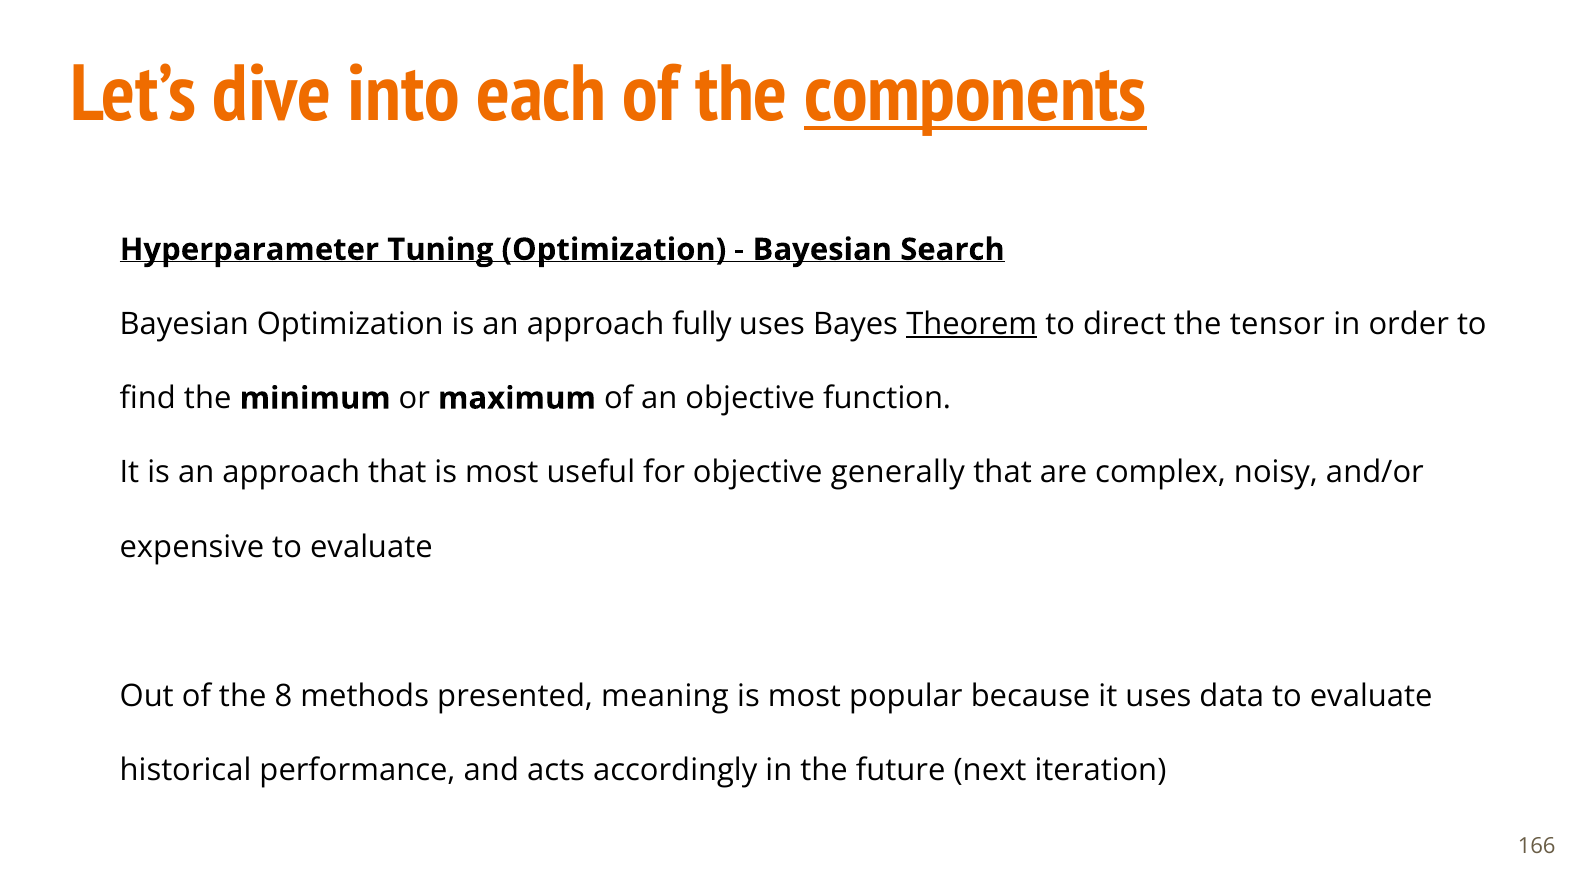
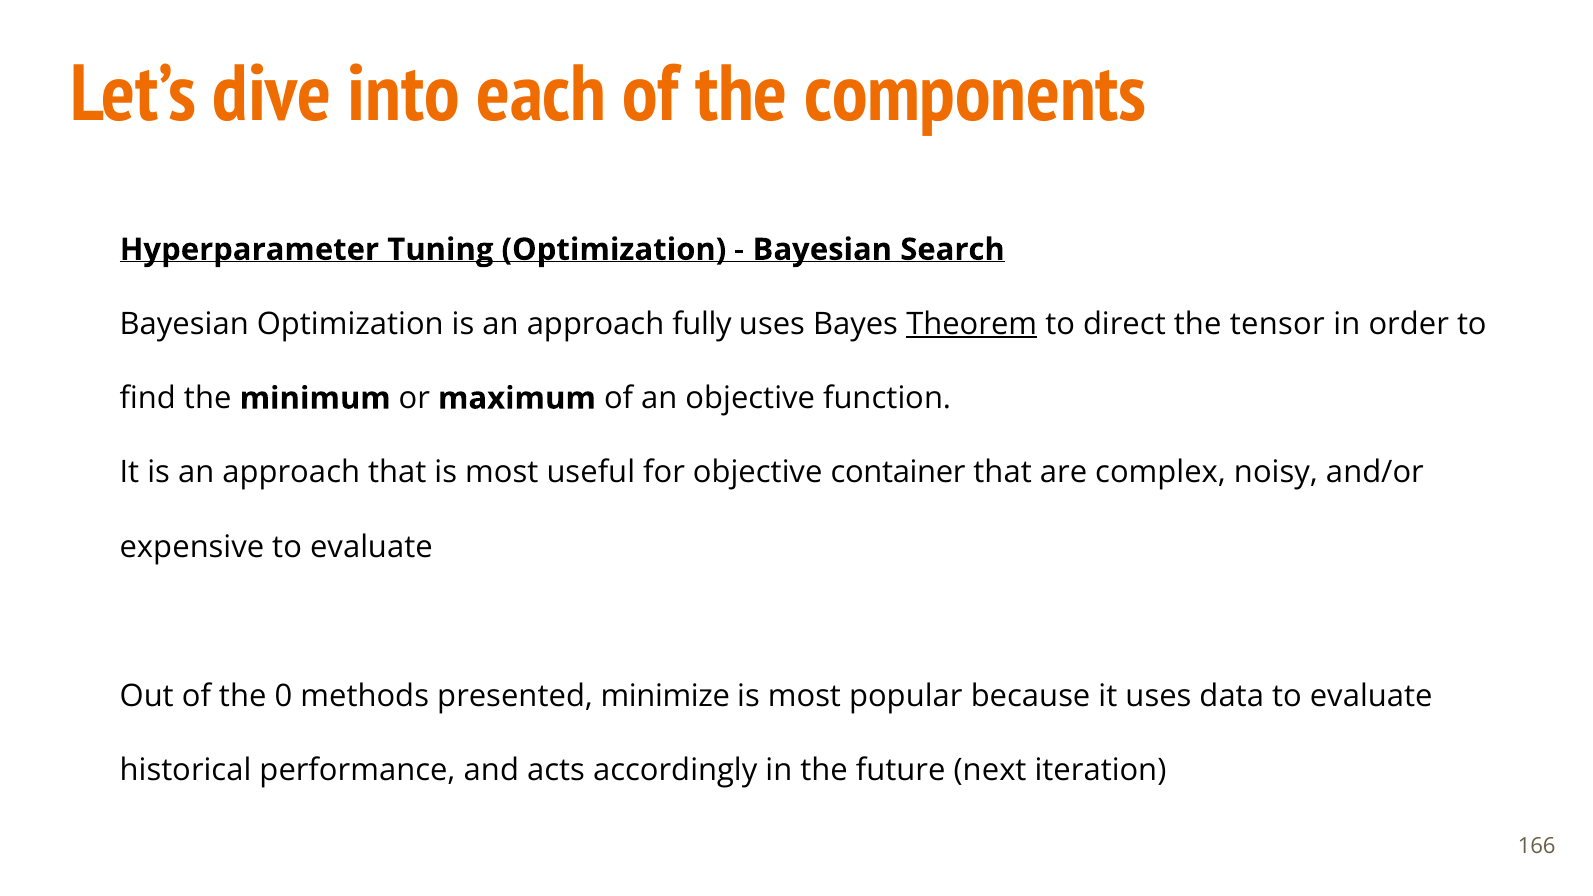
components underline: present -> none
generally: generally -> container
8: 8 -> 0
meaning: meaning -> minimize
